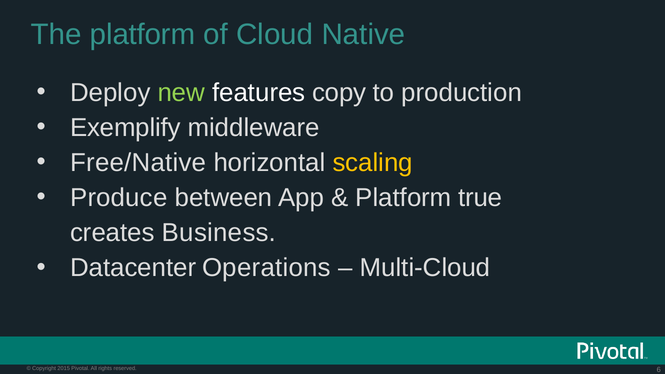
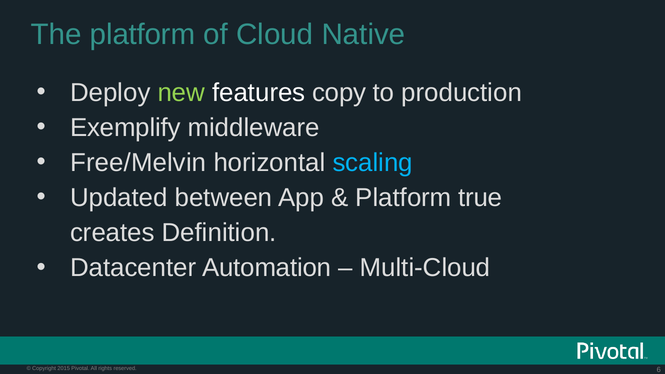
Free/Native: Free/Native -> Free/Melvin
scaling colour: yellow -> light blue
Produce: Produce -> Updated
Business: Business -> Definition
Operations: Operations -> Automation
